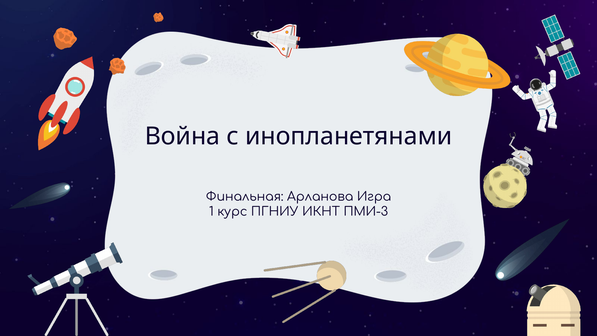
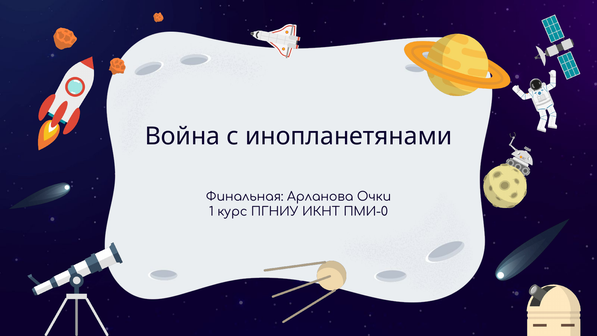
Игра: Игра -> Очки
ПМИ-3: ПМИ-3 -> ПМИ-0
